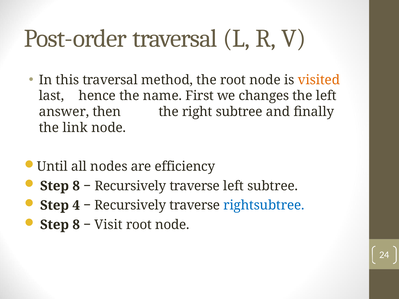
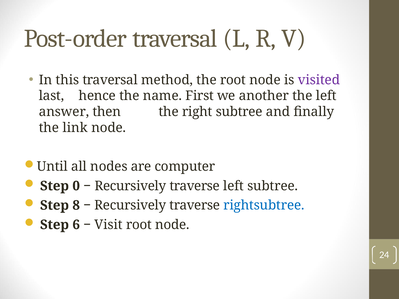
visited colour: orange -> purple
changes: changes -> another
efficiency: efficiency -> computer
8 at (76, 186): 8 -> 0
4: 4 -> 8
8 at (76, 225): 8 -> 6
